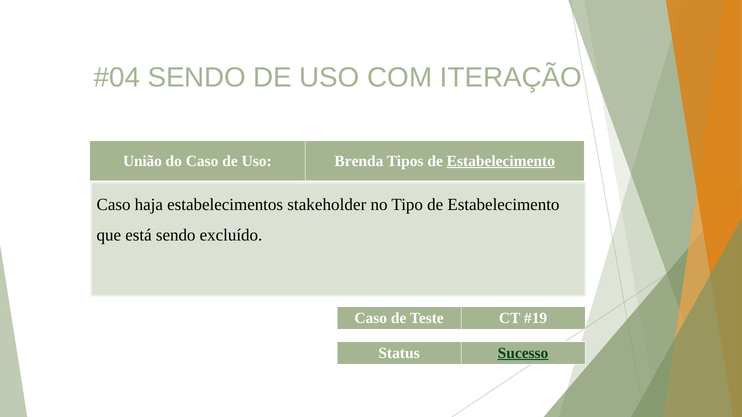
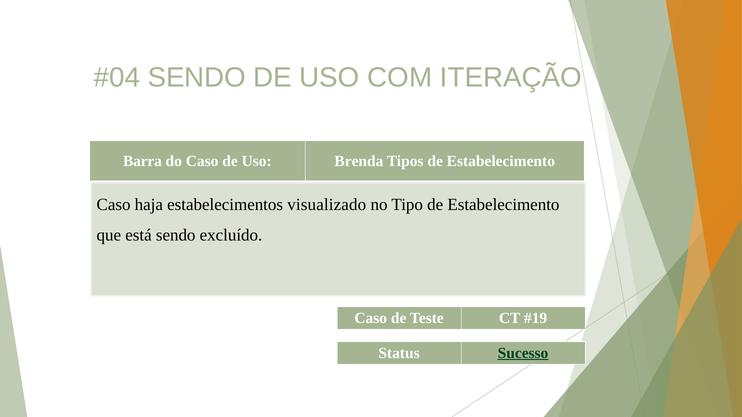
União: União -> Barra
Estabelecimento at (501, 161) underline: present -> none
stakeholder: stakeholder -> visualizado
